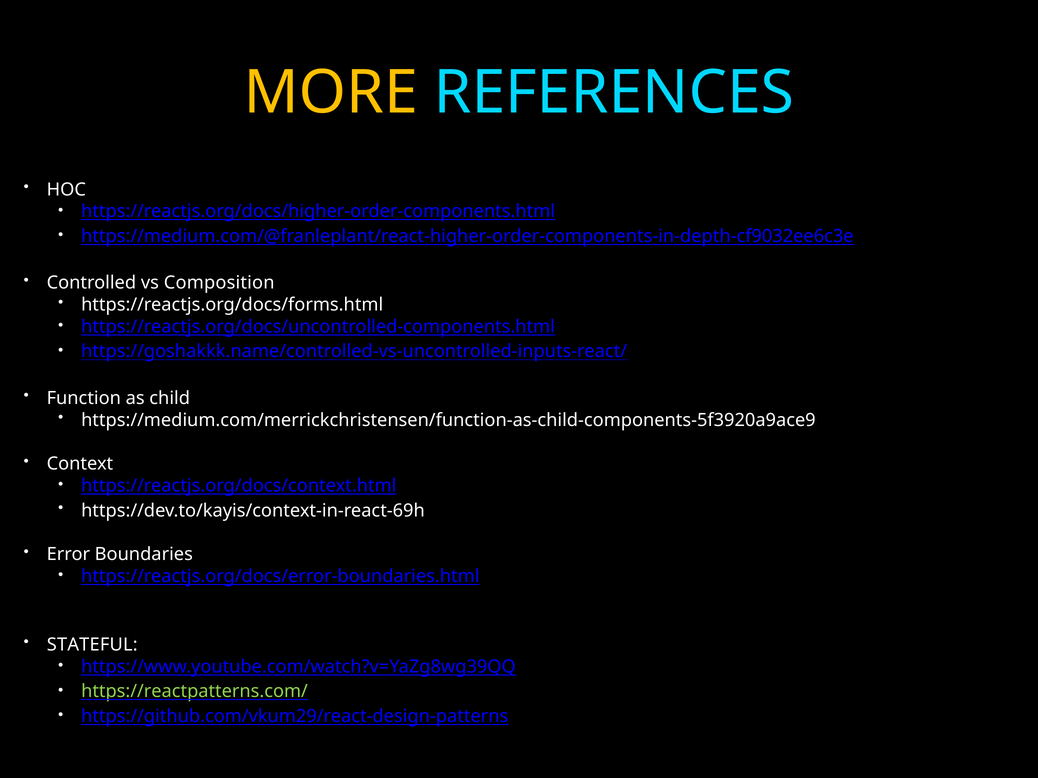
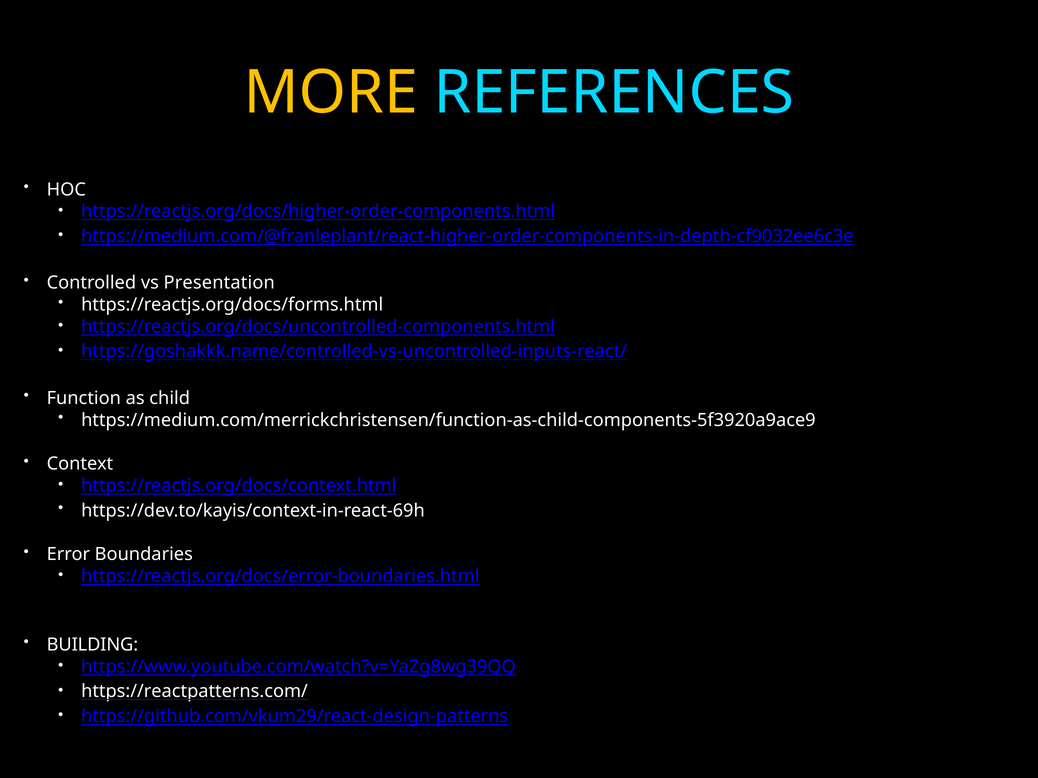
Composition: Composition -> Presentation
STATEFUL: STATEFUL -> BUILDING
https://reactpatterns.com/ colour: light green -> white
